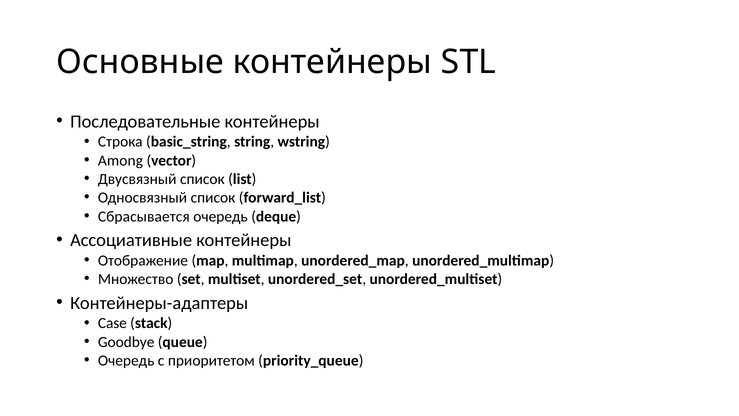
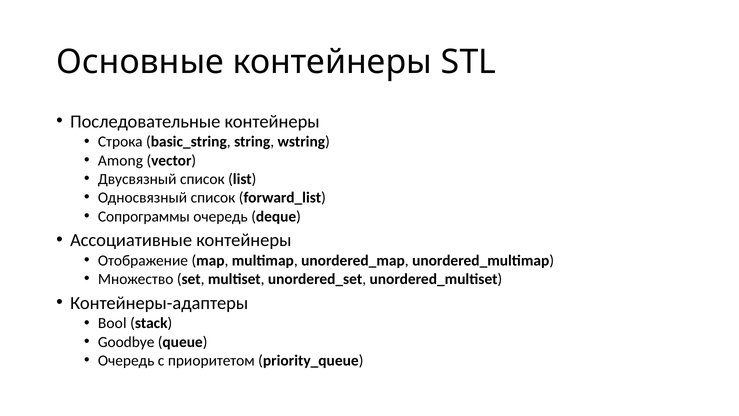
Сбрасывается: Сбрасывается -> Сопрограммы
Case: Case -> Bool
